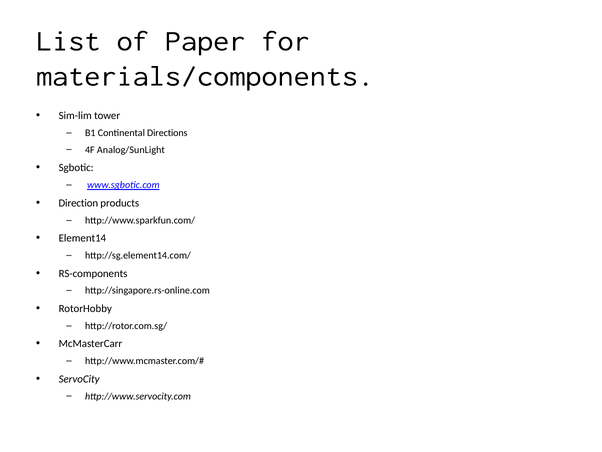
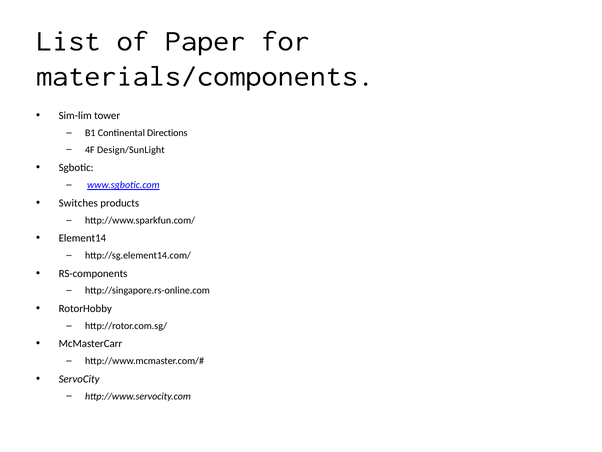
Analog/SunLight: Analog/SunLight -> Design/SunLight
Direction: Direction -> Switches
